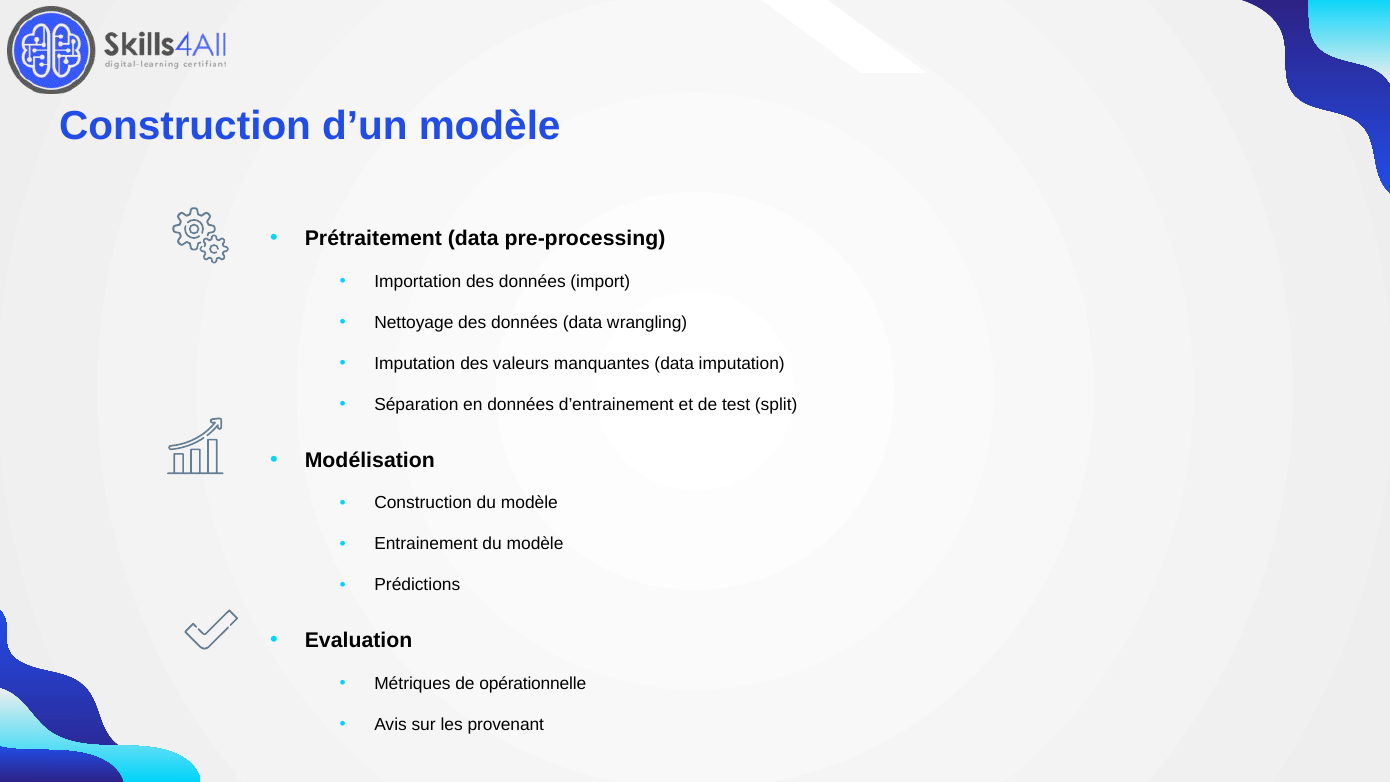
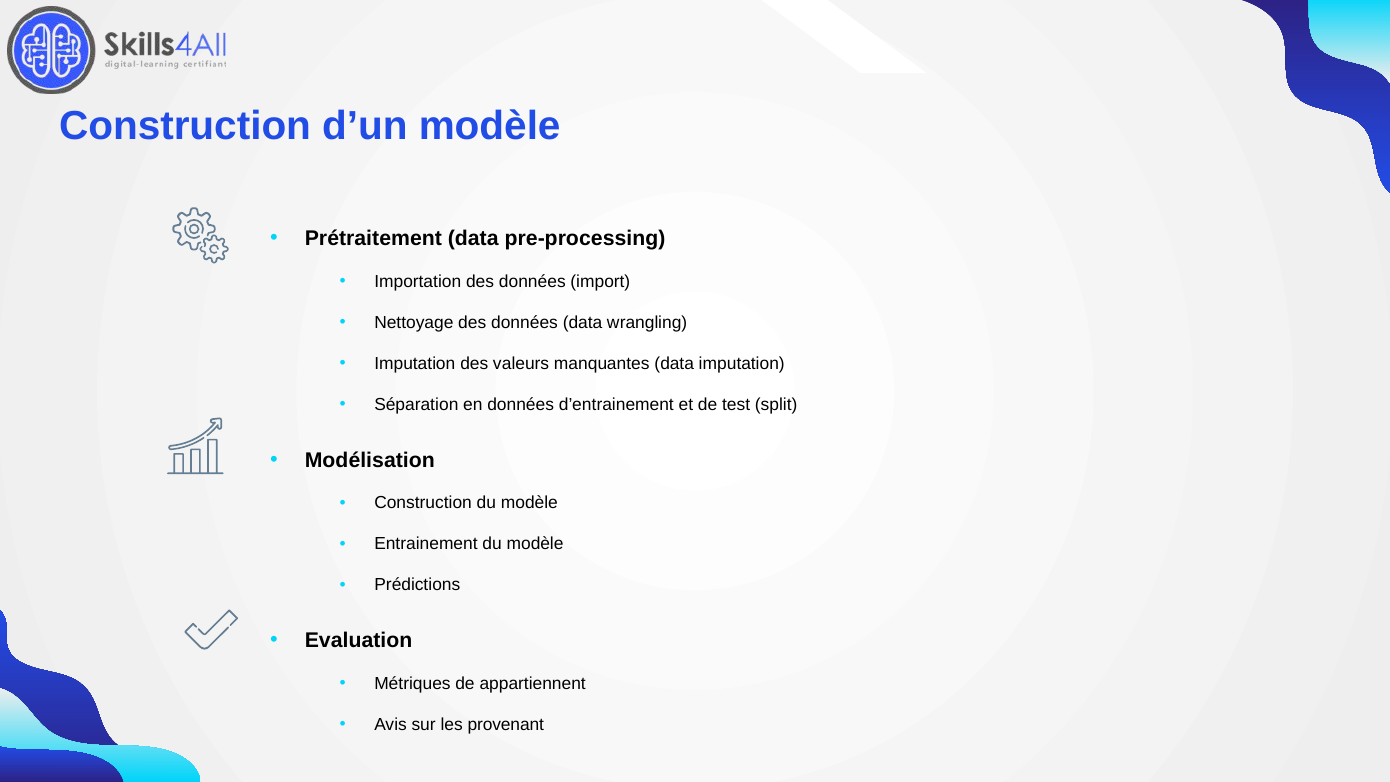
opérationnelle: opérationnelle -> appartiennent
